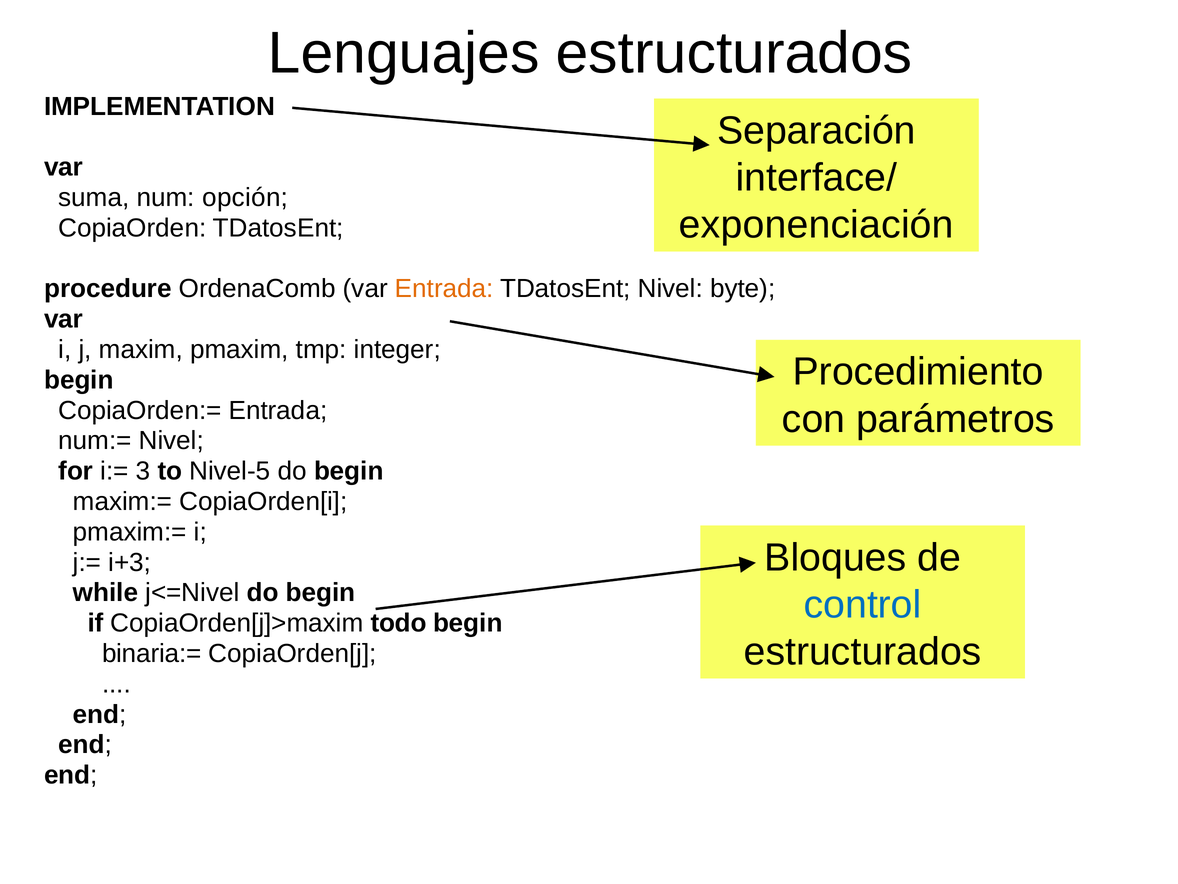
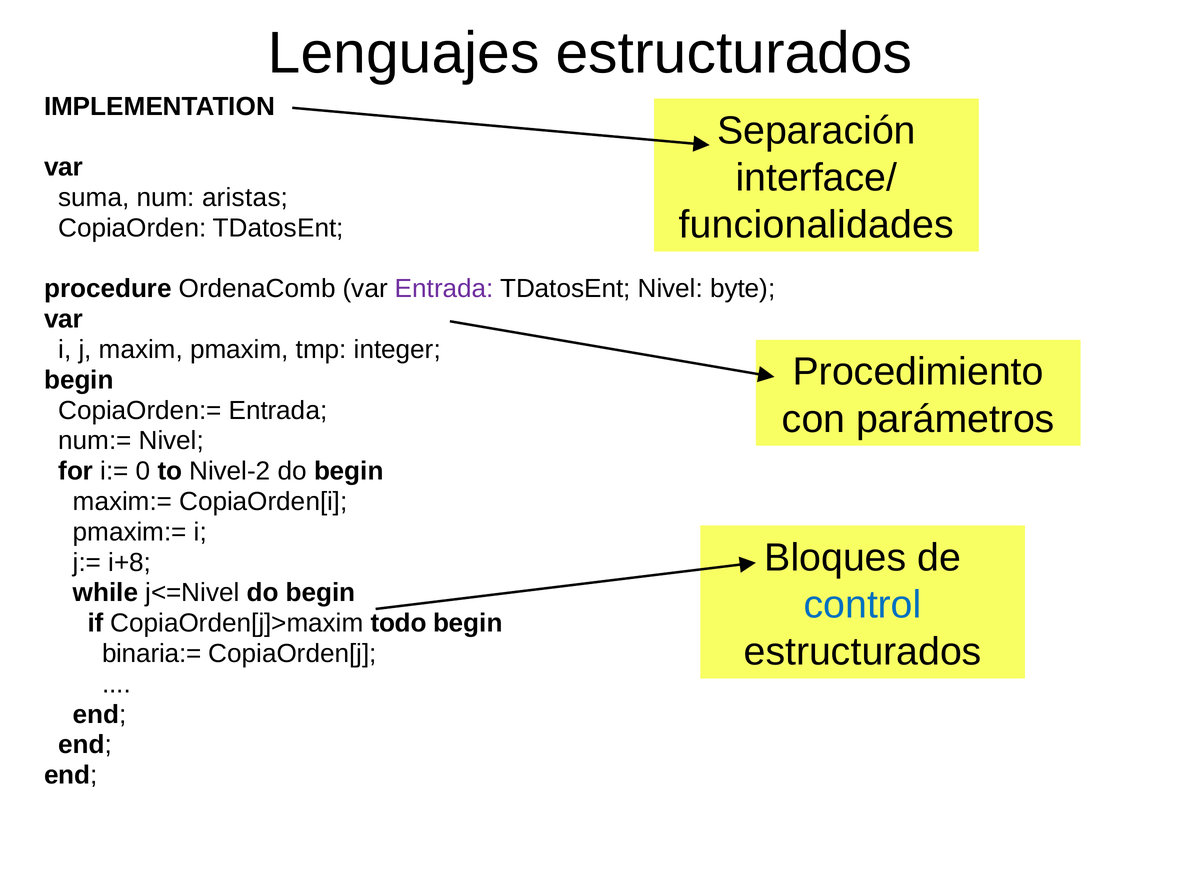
opción: opción -> aristas
exponenciación: exponenciación -> funcionalidades
Entrada at (444, 289) colour: orange -> purple
3: 3 -> 0
Nivel-5: Nivel-5 -> Nivel-2
i+3: i+3 -> i+8
